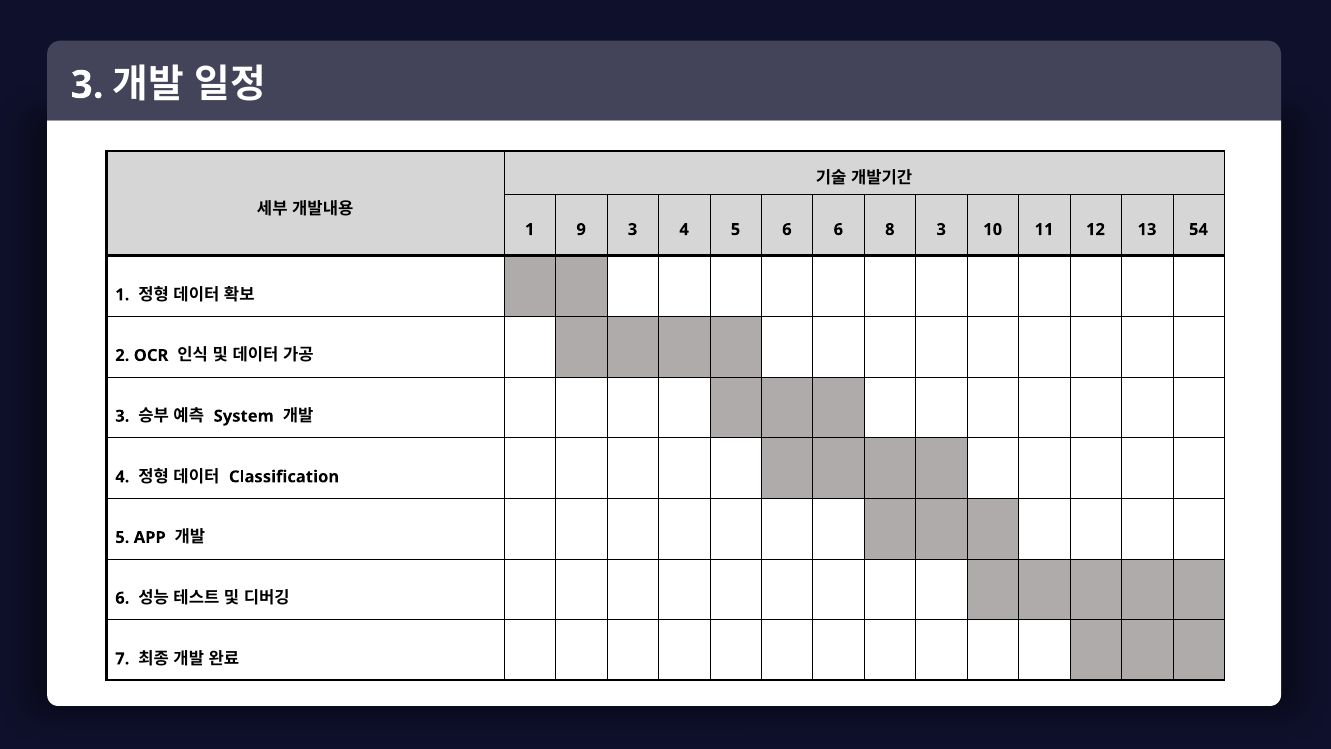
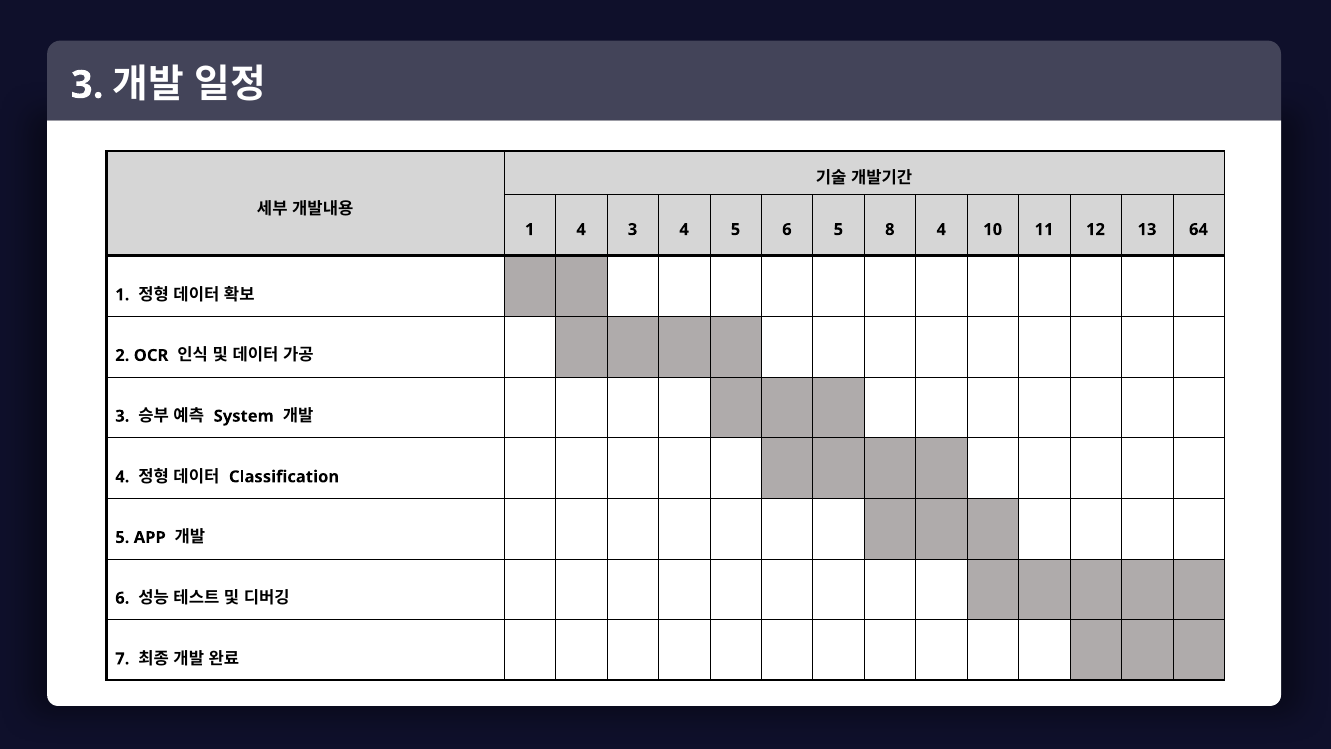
1 9: 9 -> 4
6 6: 6 -> 5
8 3: 3 -> 4
54: 54 -> 64
